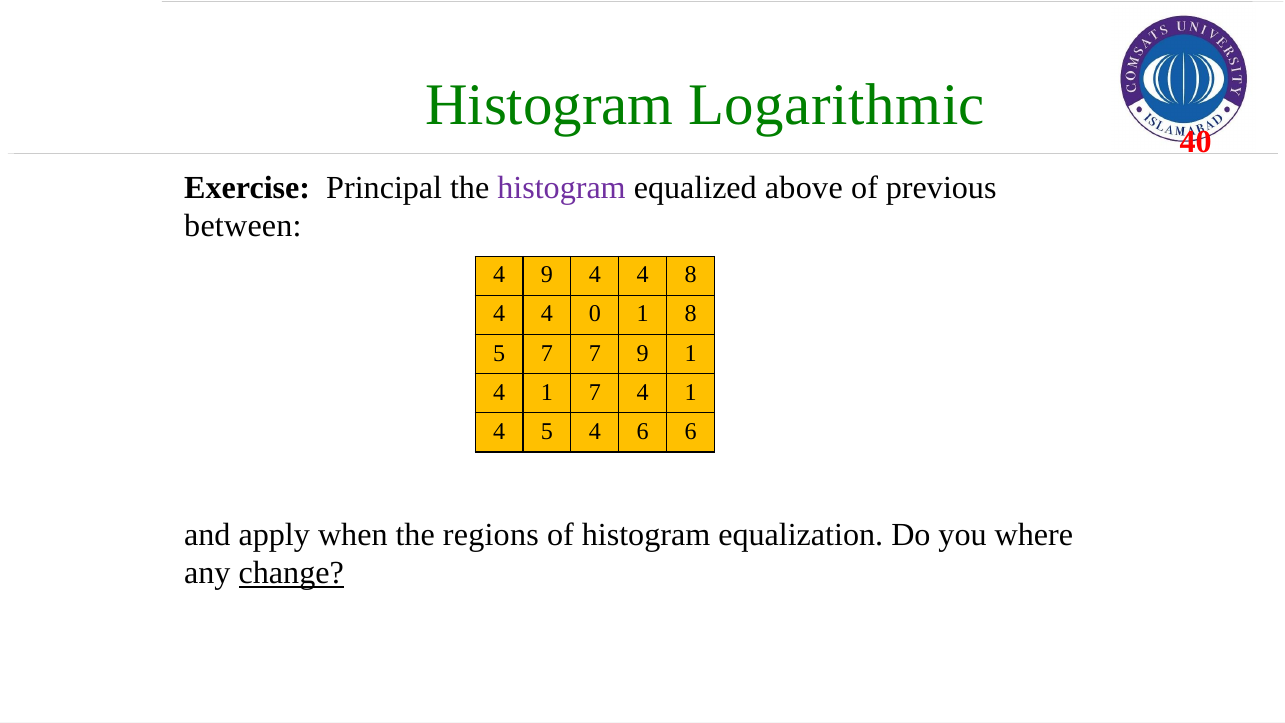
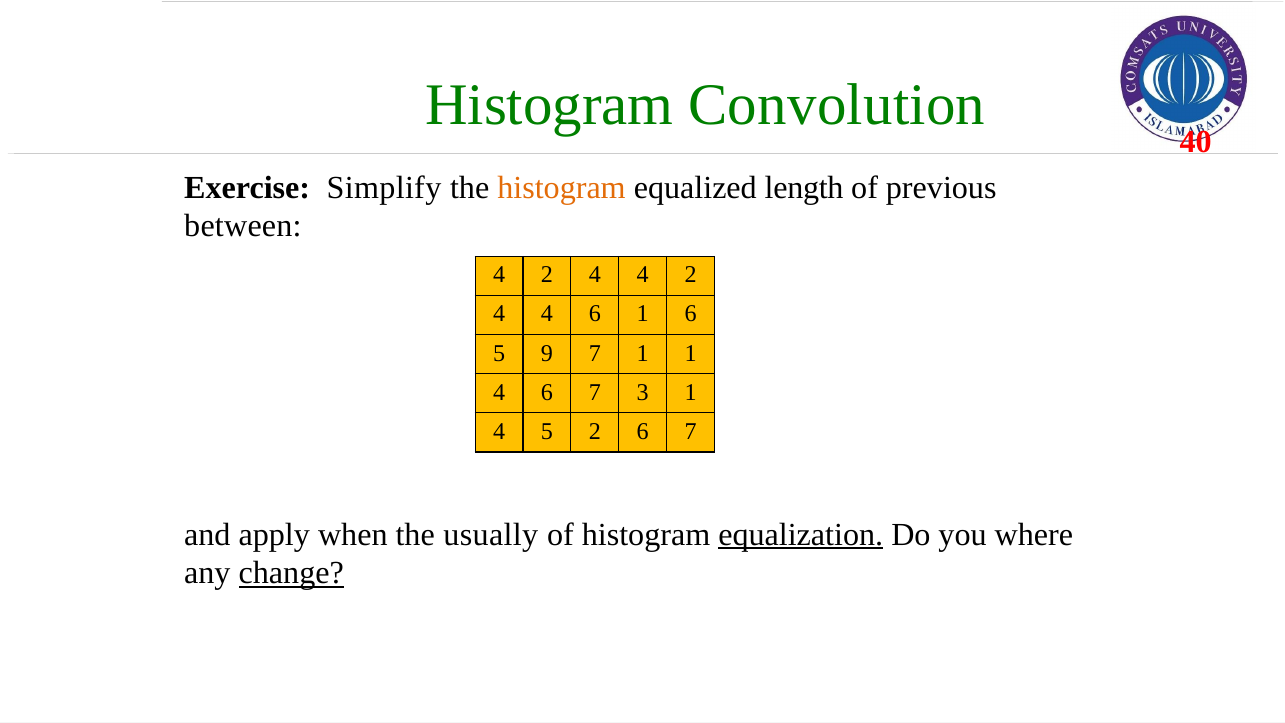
Logarithmic: Logarithmic -> Convolution
Principal: Principal -> Simplify
histogram at (562, 188) colour: purple -> orange
above: above -> length
9 at (547, 275): 9 -> 2
4 4 8: 8 -> 2
4 4 0: 0 -> 6
1 8: 8 -> 6
5 7: 7 -> 9
7 9: 9 -> 1
1 at (547, 392): 1 -> 6
7 4: 4 -> 3
5 4: 4 -> 2
6 at (691, 431): 6 -> 7
regions: regions -> usually
equalization underline: none -> present
